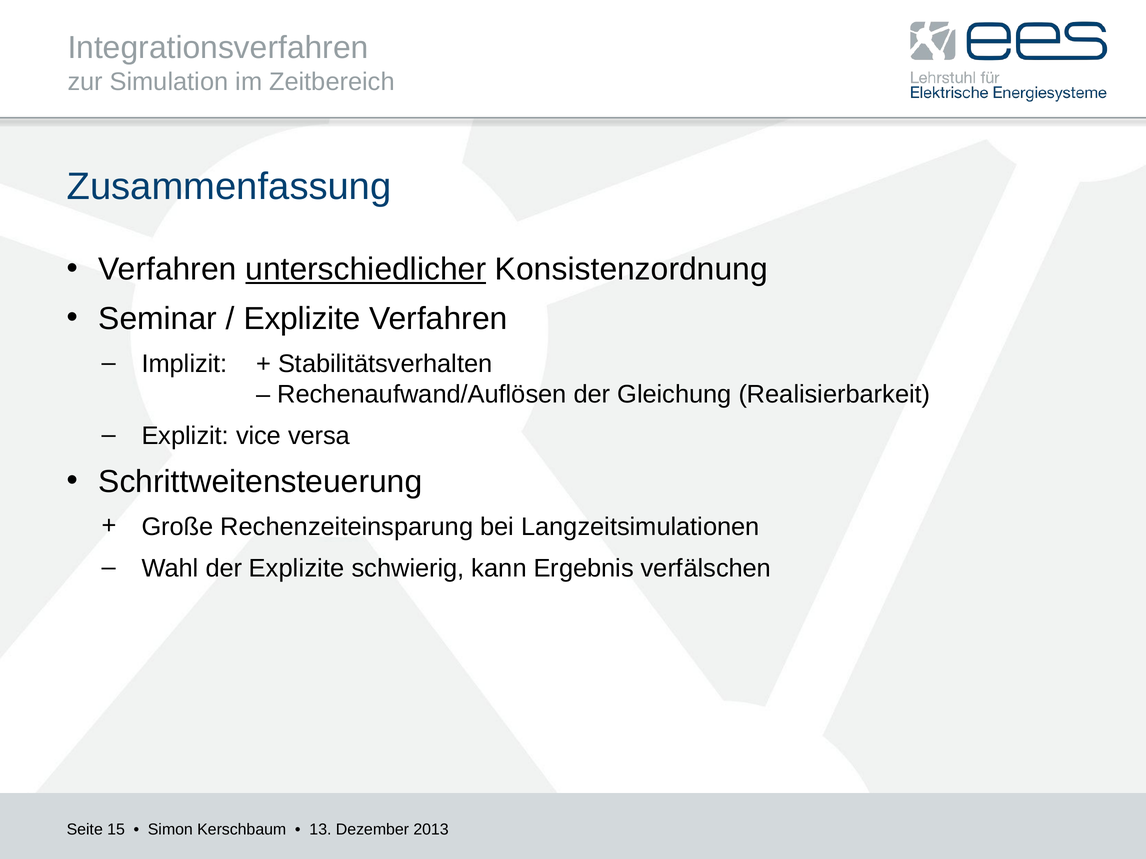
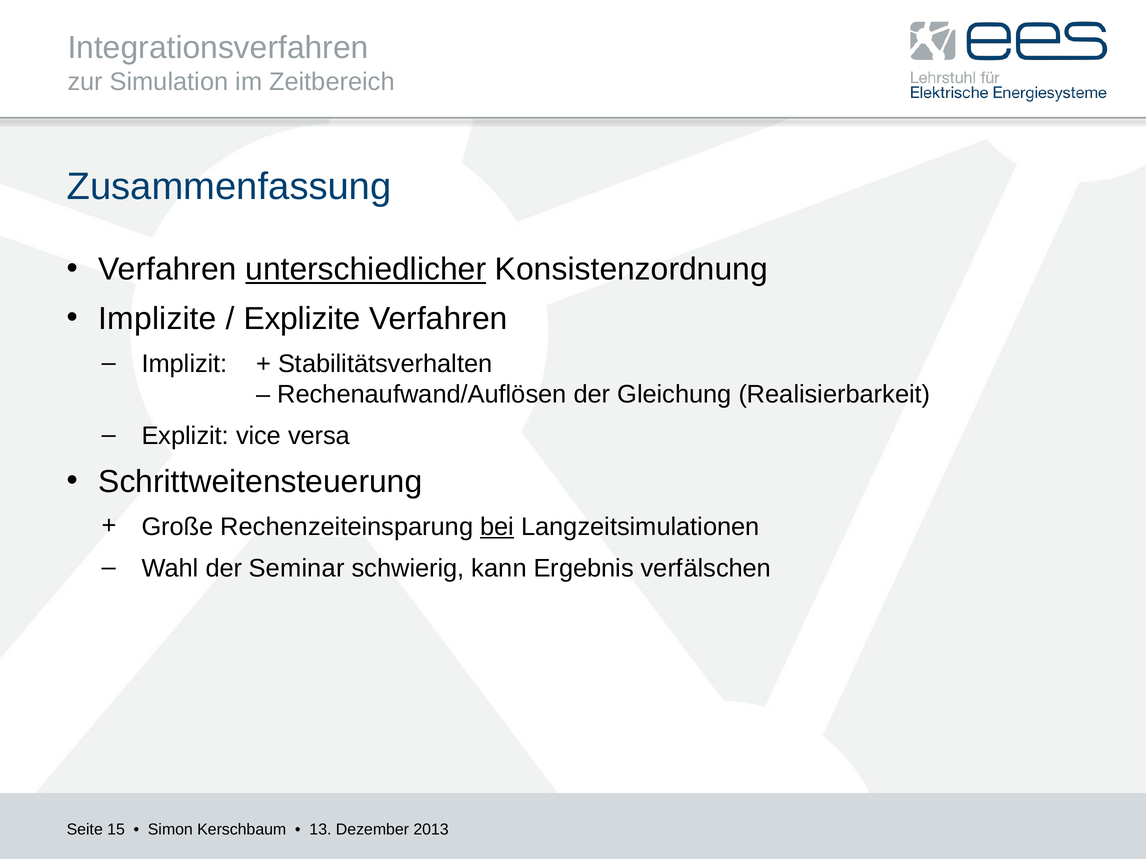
Seminar: Seminar -> Implizite
bei underline: none -> present
der Explizite: Explizite -> Seminar
